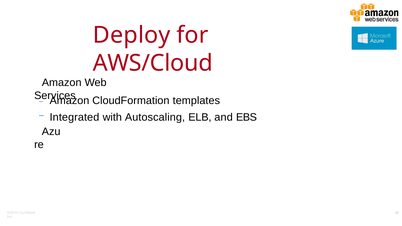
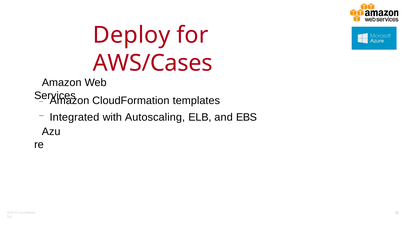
AWS/Cloud: AWS/Cloud -> AWS/Cases
